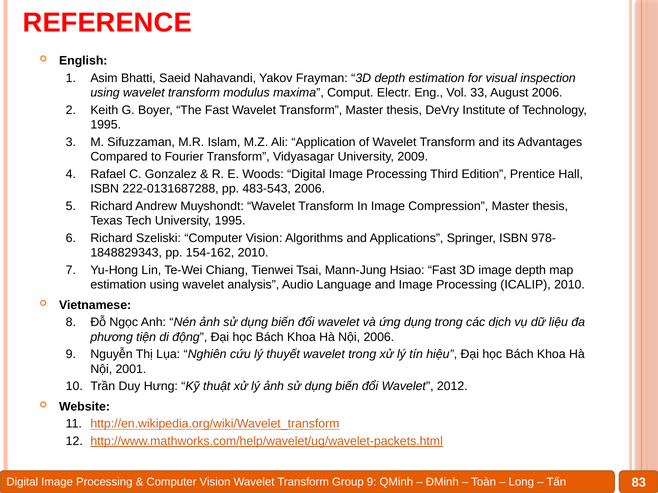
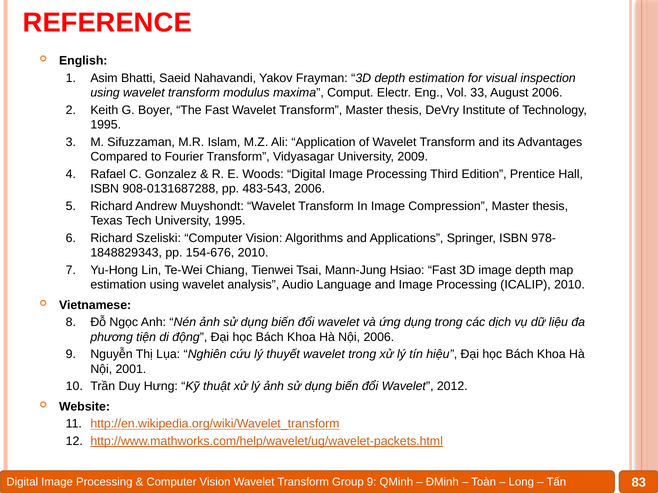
222-0131687288: 222-0131687288 -> 908-0131687288
154-162: 154-162 -> 154-676
